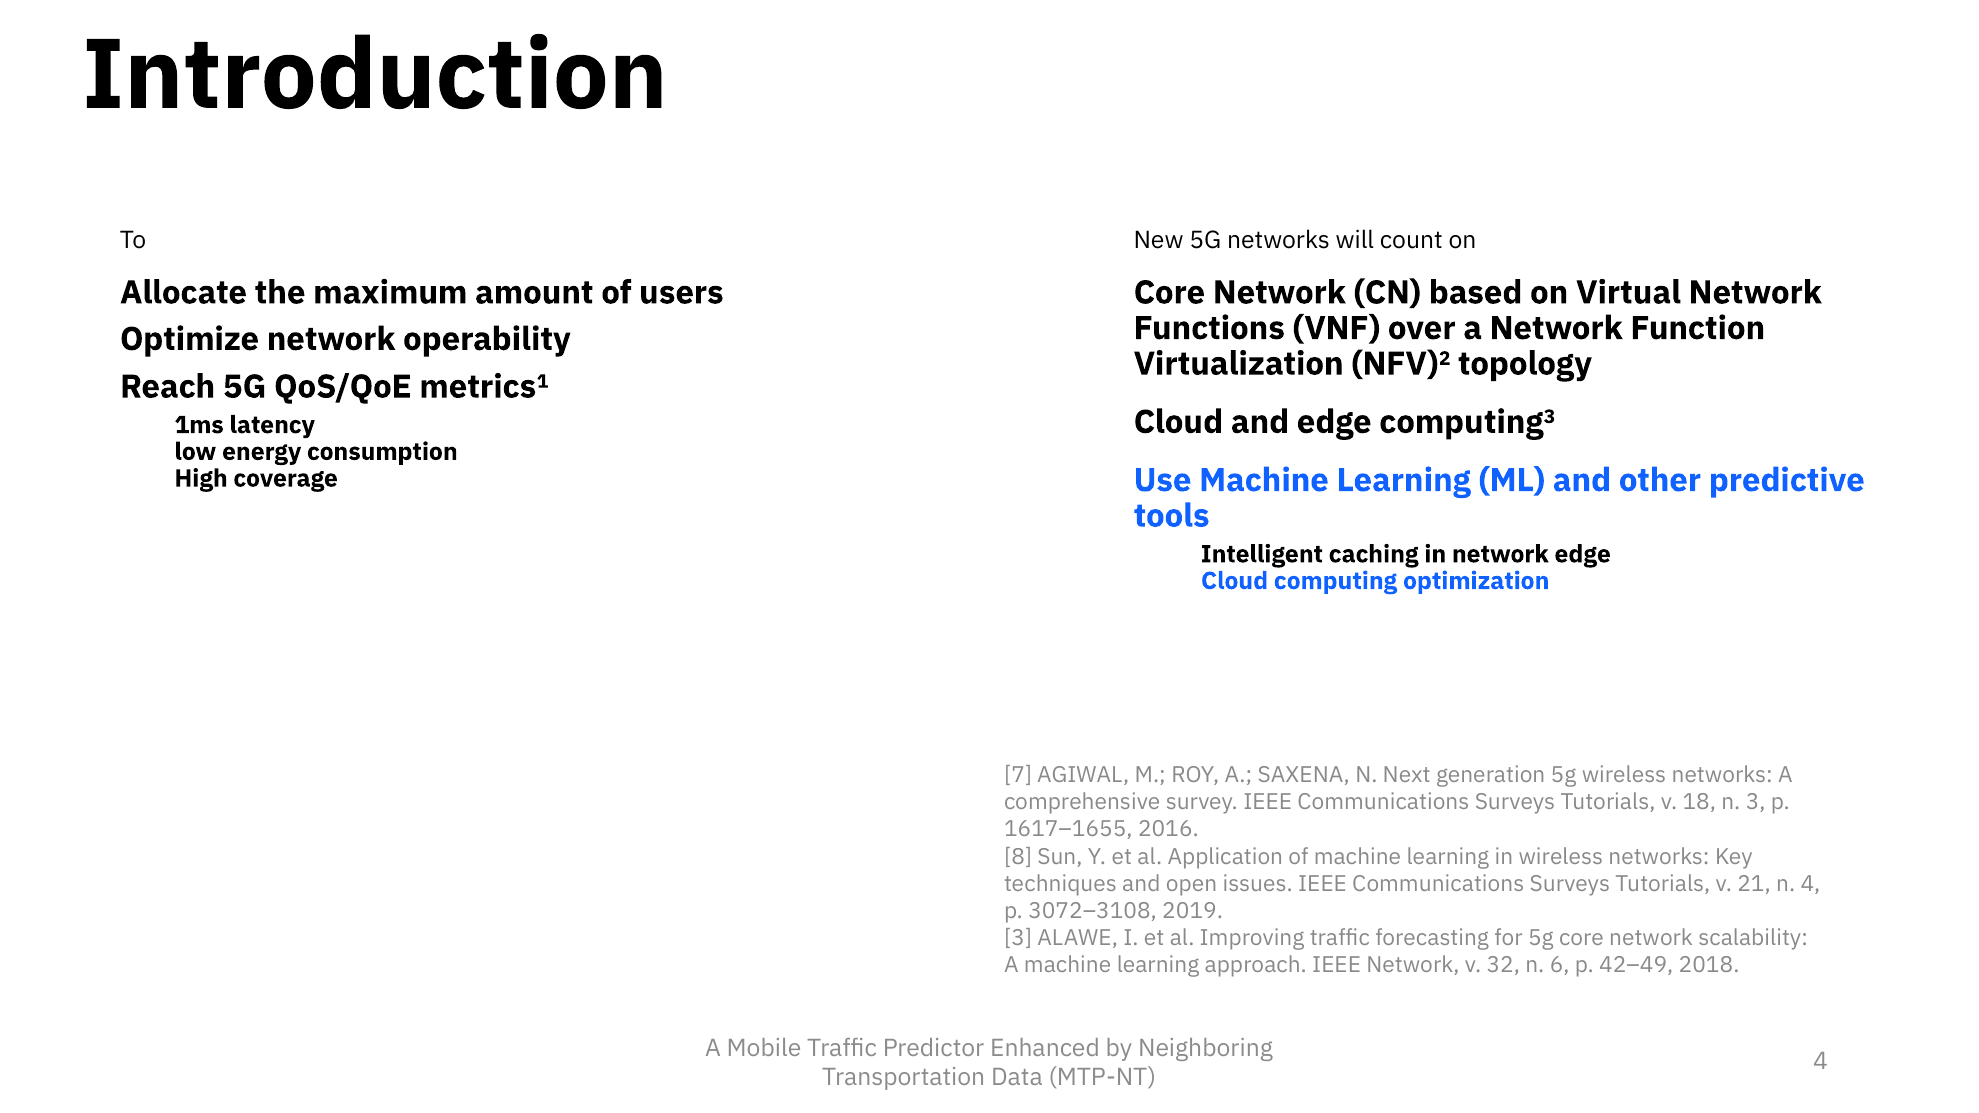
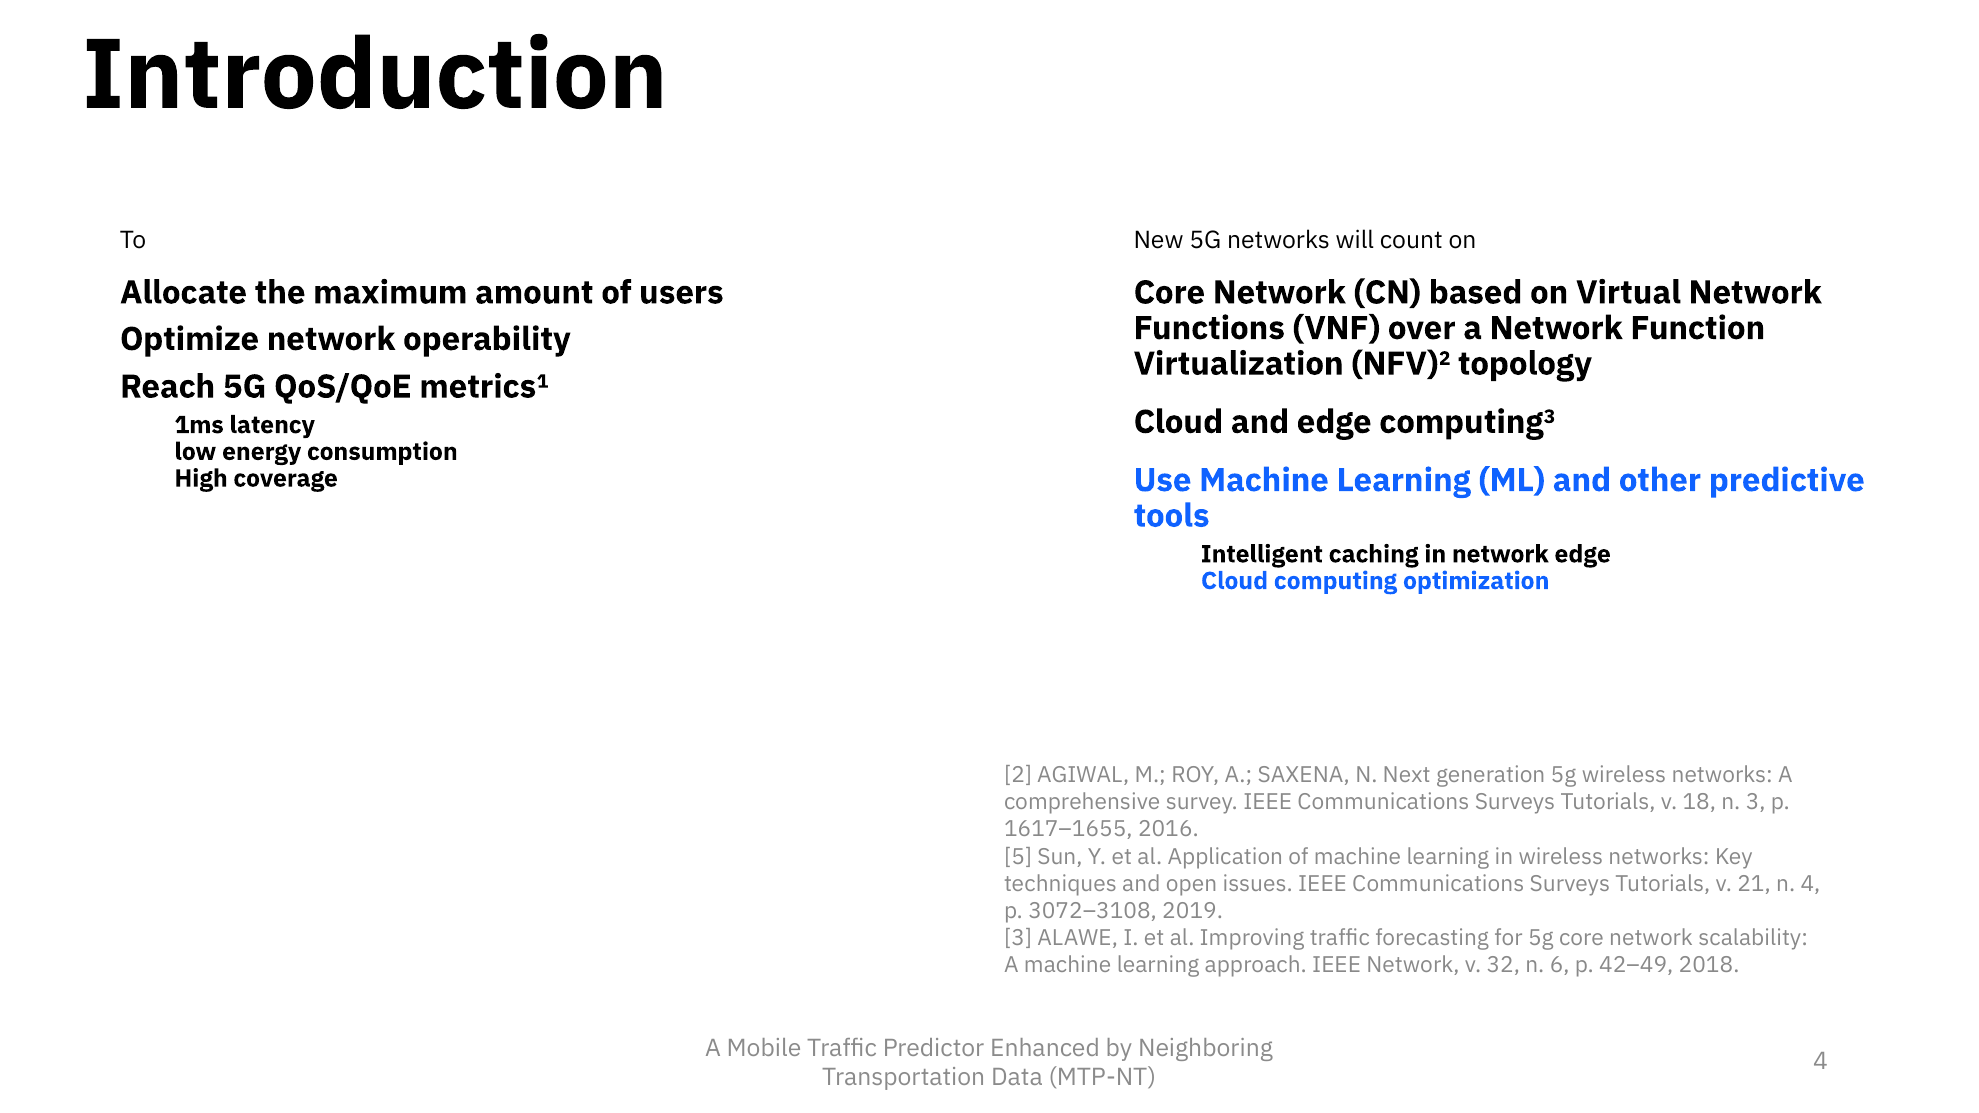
7: 7 -> 2
8: 8 -> 5
